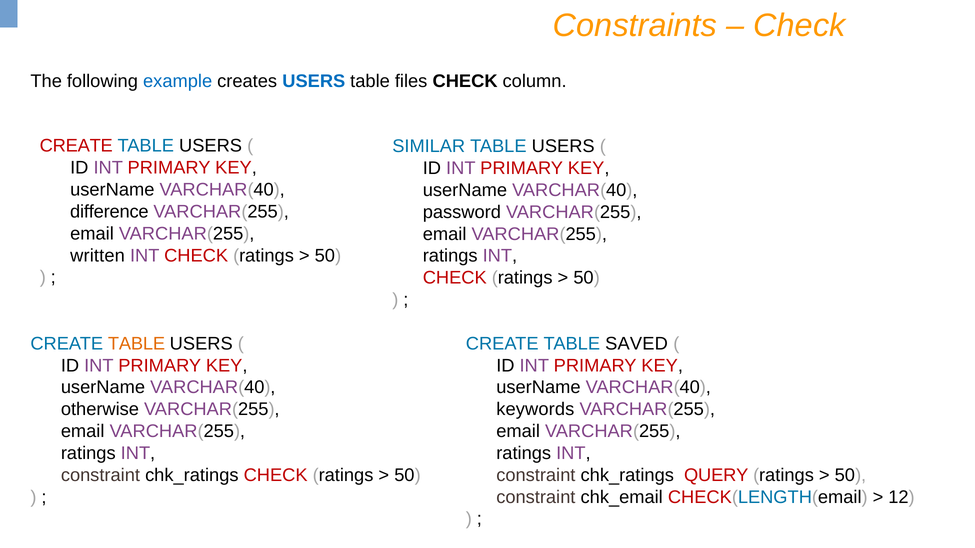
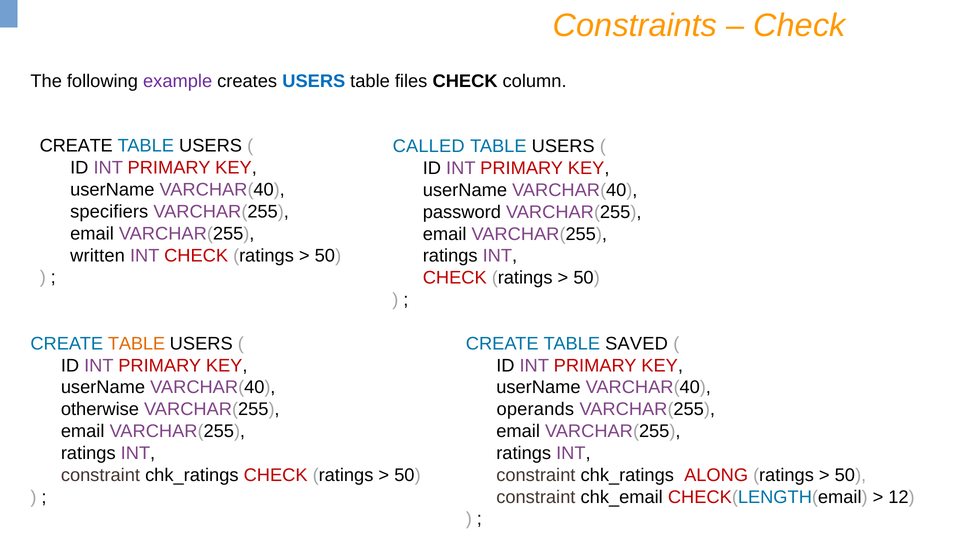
example colour: blue -> purple
CREATE at (76, 146) colour: red -> black
SIMILAR: SIMILAR -> CALLED
difference: difference -> specifiers
keywords: keywords -> operands
QUERY: QUERY -> ALONG
